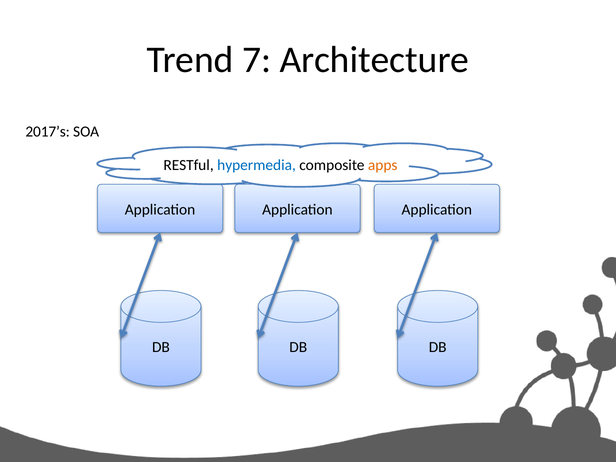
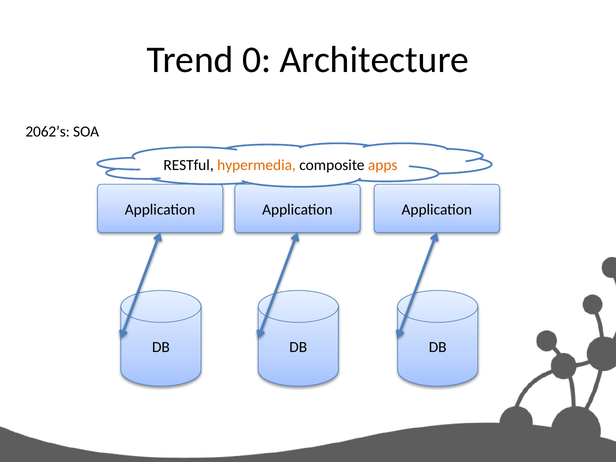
7: 7 -> 0
2017’s: 2017’s -> 2062’s
hypermedia colour: blue -> orange
